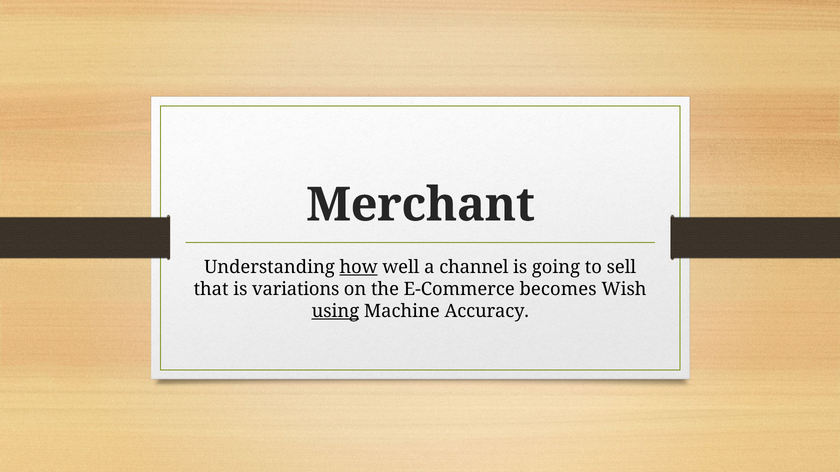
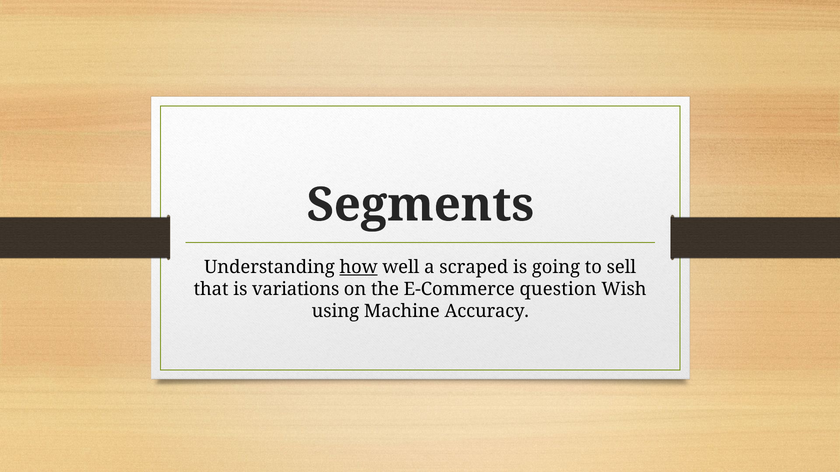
Merchant: Merchant -> Segments
channel: channel -> scraped
becomes: becomes -> question
using underline: present -> none
